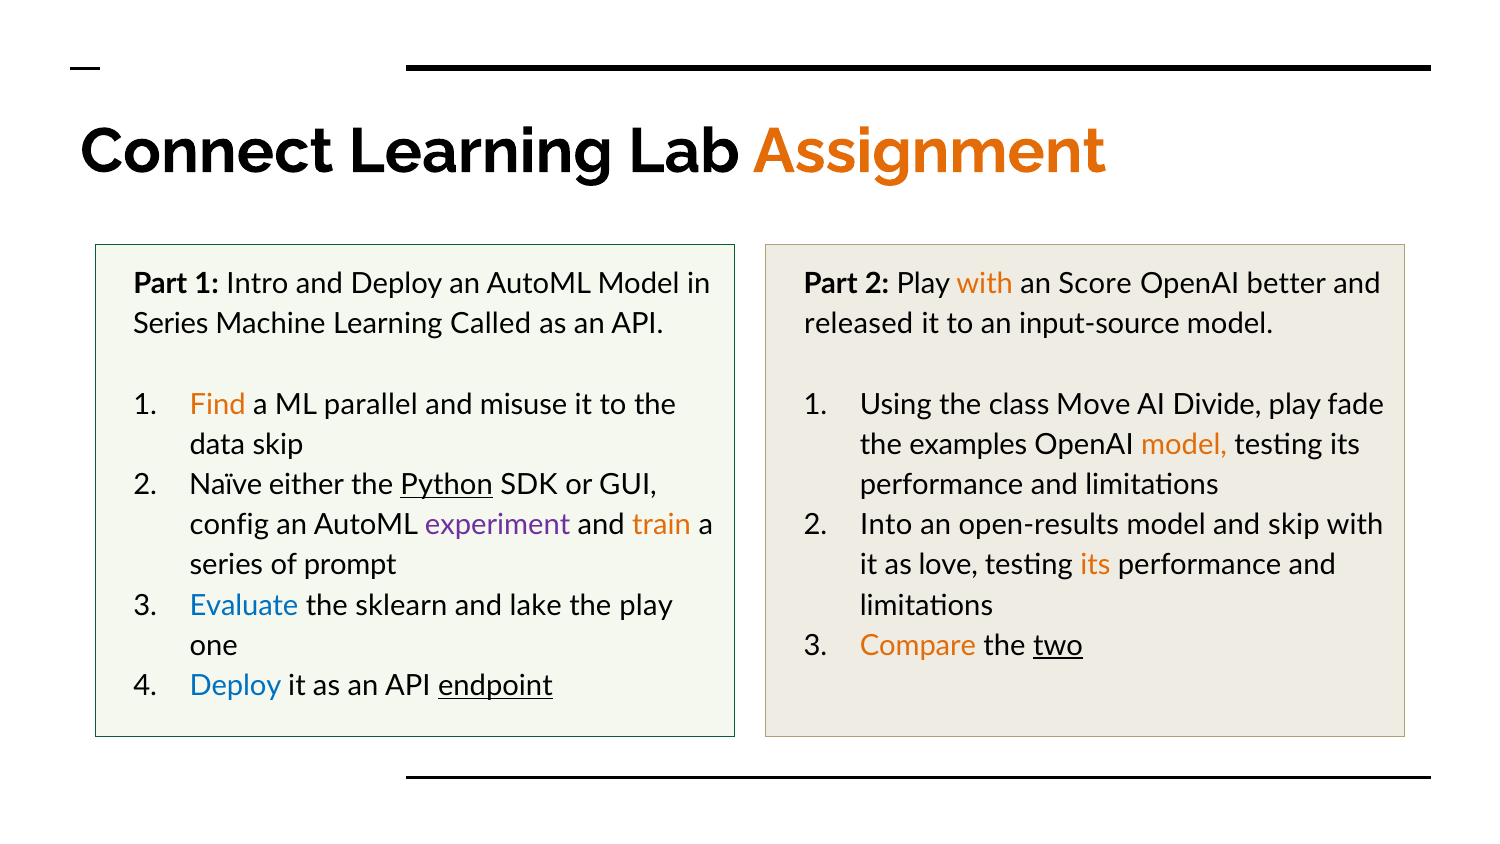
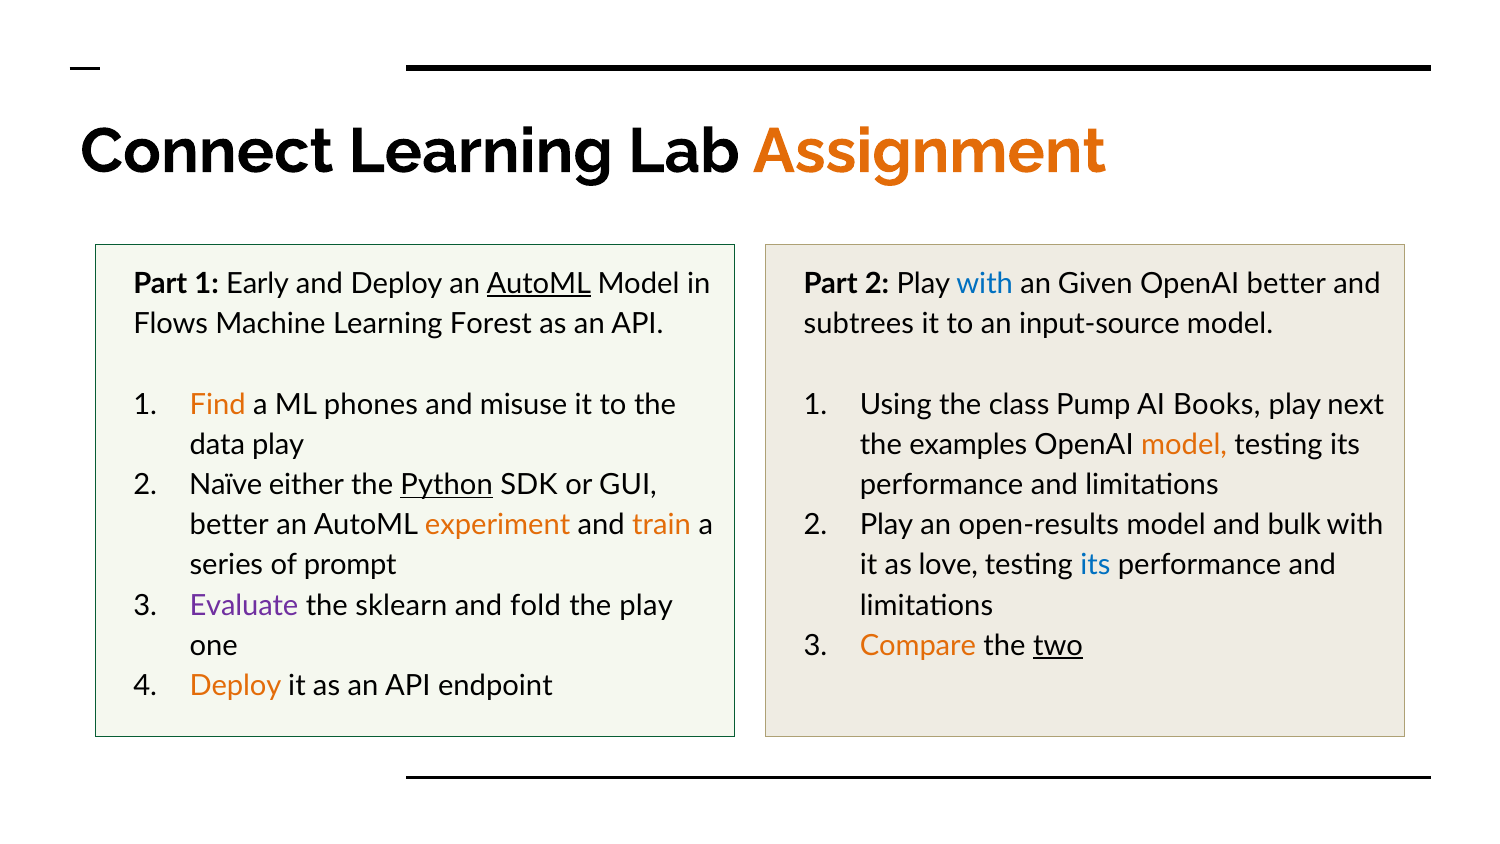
Intro: Intro -> Early
AutoML at (539, 284) underline: none -> present
with at (985, 284) colour: orange -> blue
Score: Score -> Given
Series at (171, 324): Series -> Flows
Called: Called -> Forest
released: released -> subtrees
parallel: parallel -> phones
Move: Move -> Pump
Divide: Divide -> Books
fade: fade -> next
data skip: skip -> play
config at (229, 525): config -> better
experiment colour: purple -> orange
Into at (886, 525): Into -> Play
and skip: skip -> bulk
its at (1095, 565) colour: orange -> blue
Evaluate colour: blue -> purple
lake: lake -> fold
Deploy at (235, 686) colour: blue -> orange
endpoint underline: present -> none
